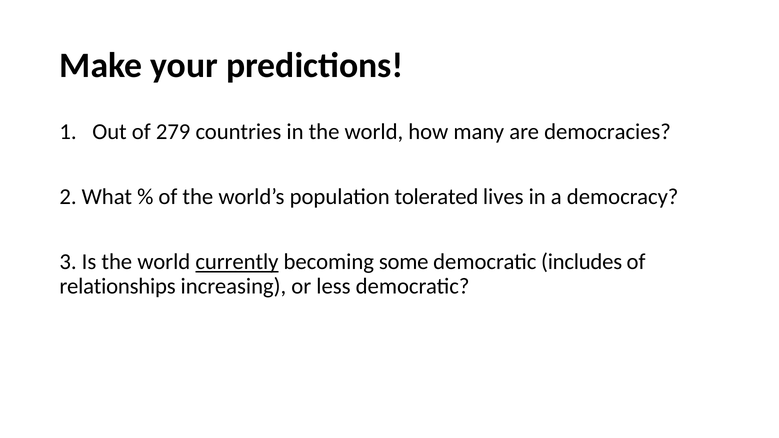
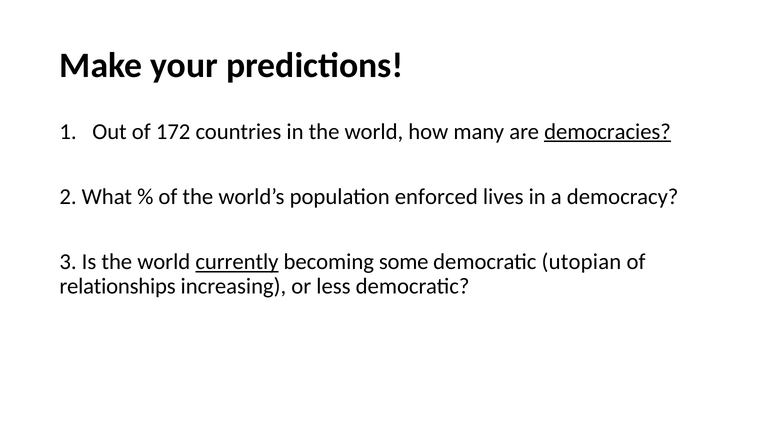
279: 279 -> 172
democracies underline: none -> present
tolerated: tolerated -> enforced
includes: includes -> utopian
